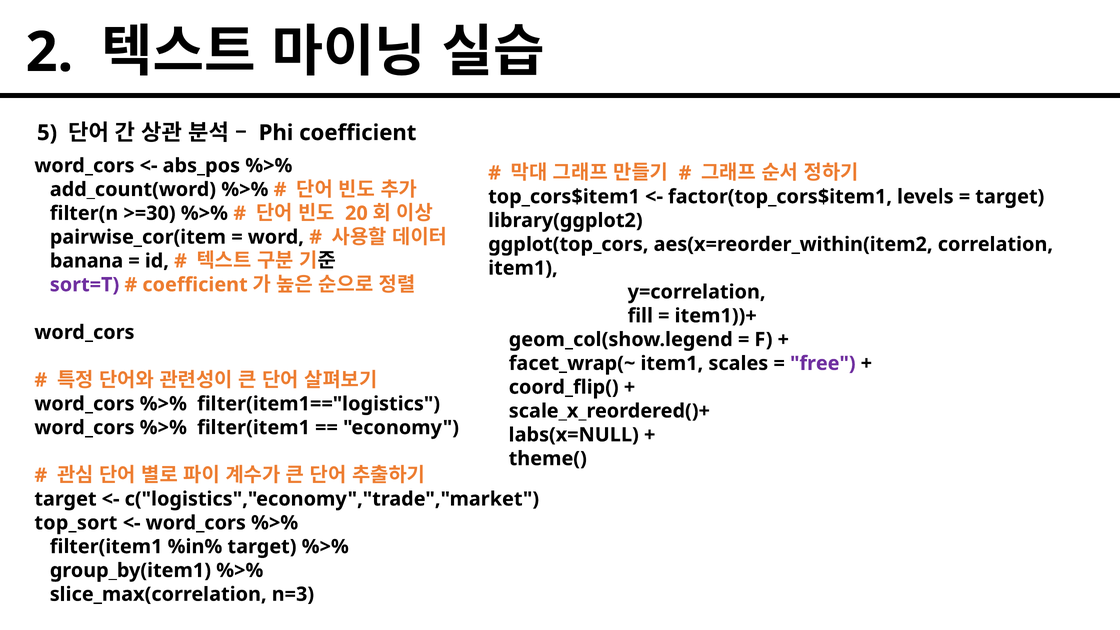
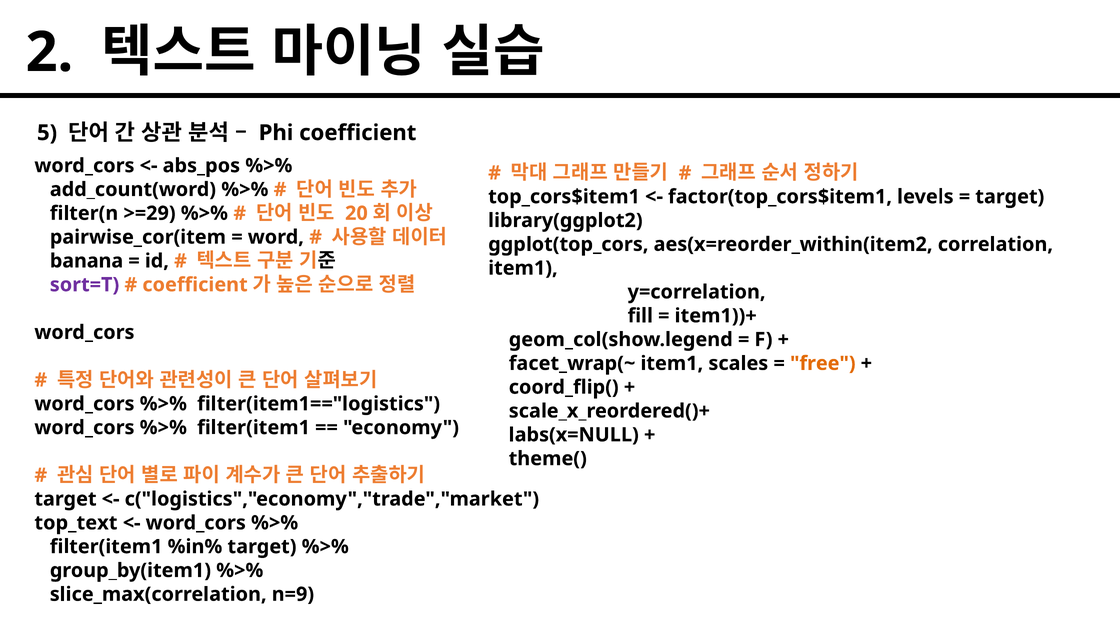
>=30: >=30 -> >=29
free colour: purple -> orange
top_sort: top_sort -> top_text
n=3: n=3 -> n=9
